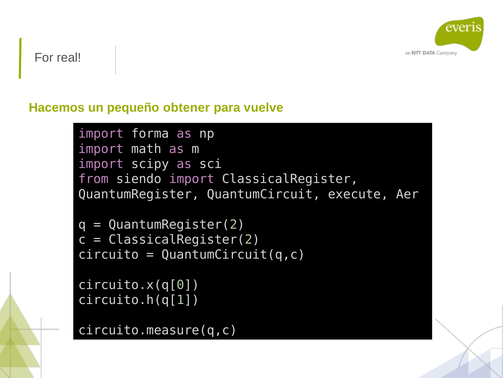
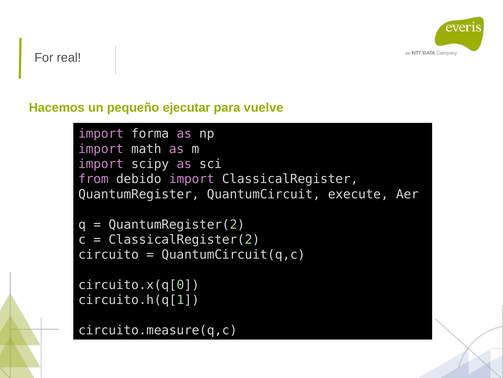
obtener: obtener -> ejecutar
siendo: siendo -> debido
